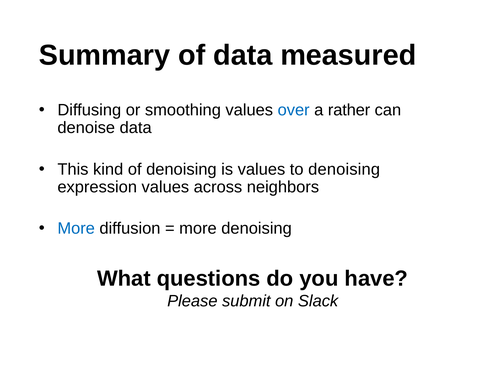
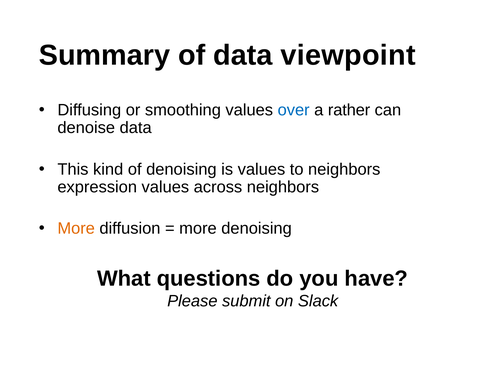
measured: measured -> viewpoint
to denoising: denoising -> neighbors
More at (76, 228) colour: blue -> orange
